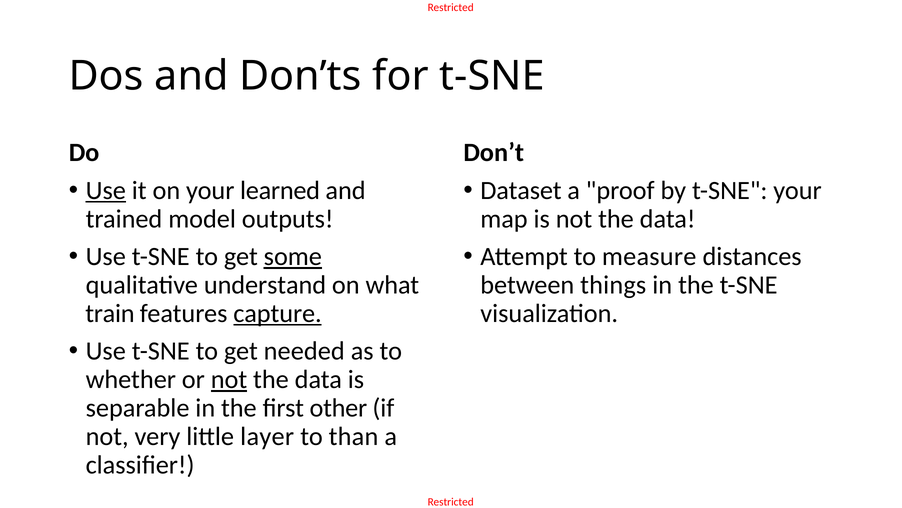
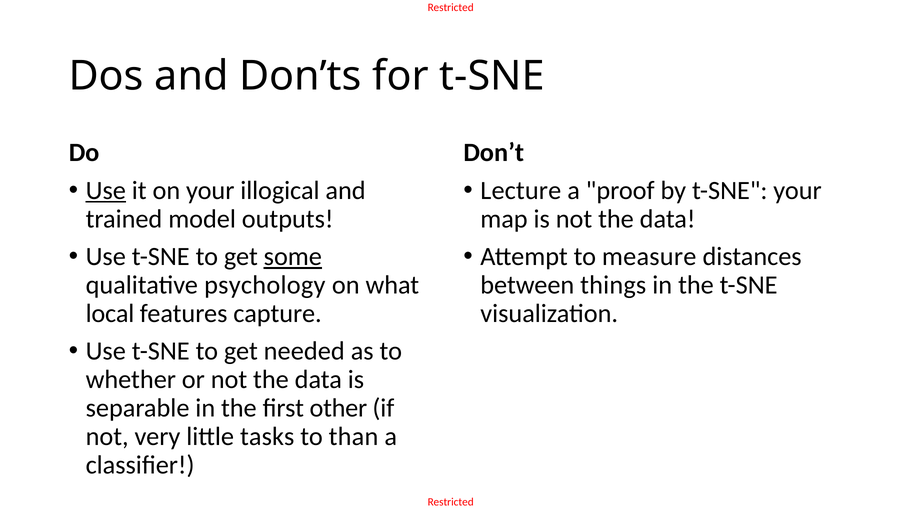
learned: learned -> illogical
Dataset: Dataset -> Lecture
understand: understand -> psychology
train: train -> local
capture underline: present -> none
not at (229, 379) underline: present -> none
layer: layer -> tasks
